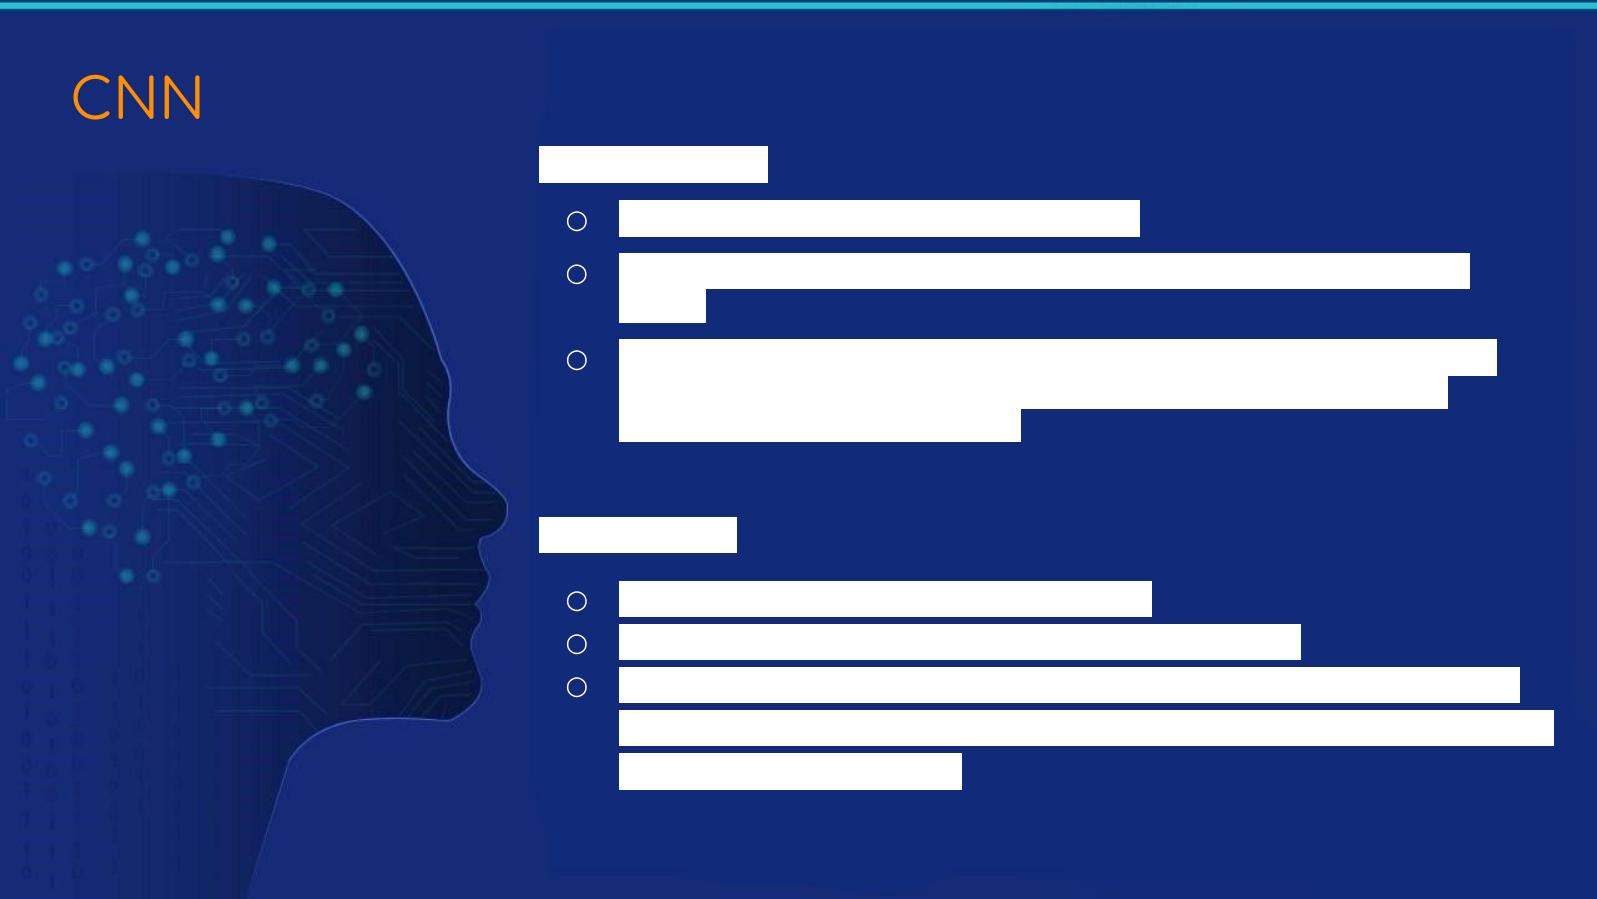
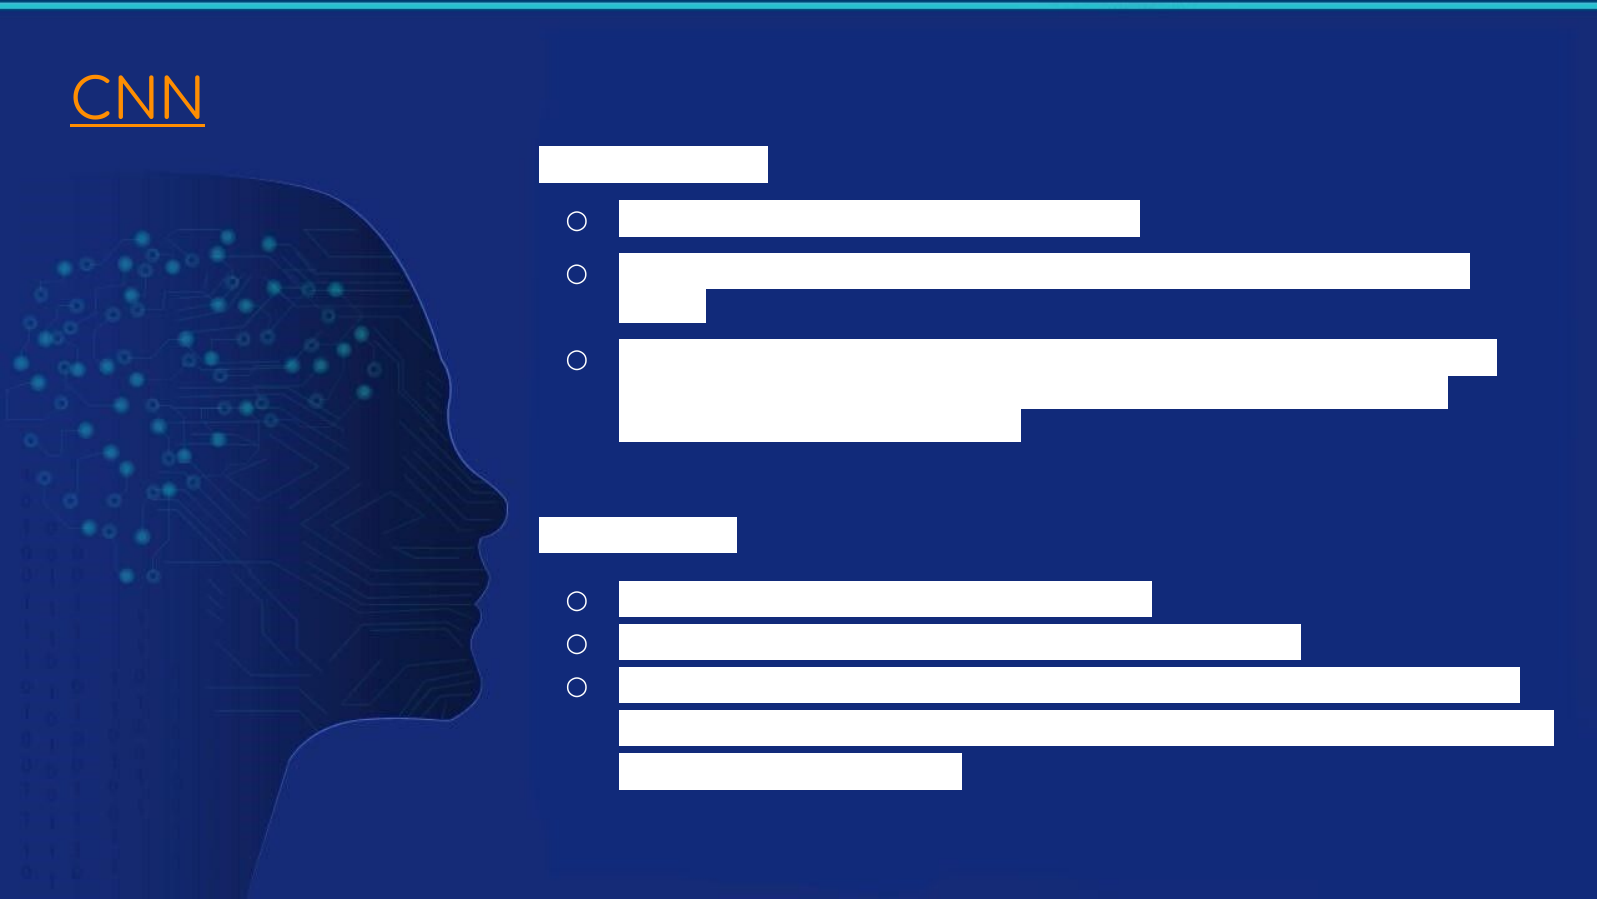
CNN at (138, 101) underline: none -> present
